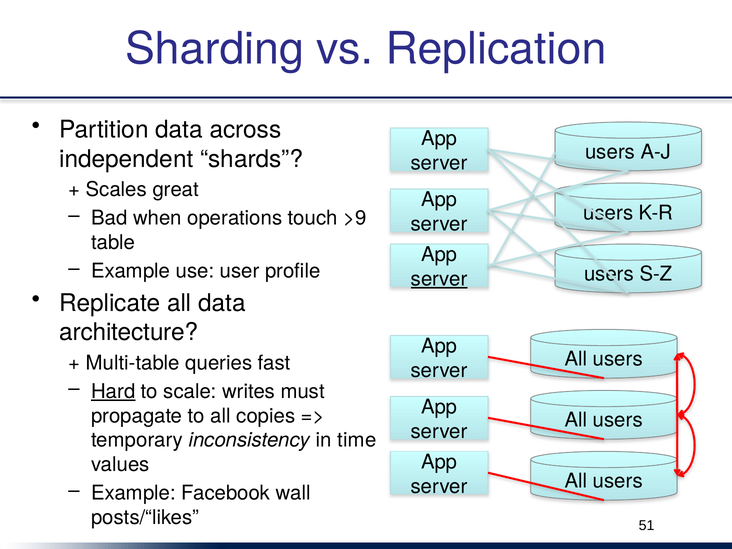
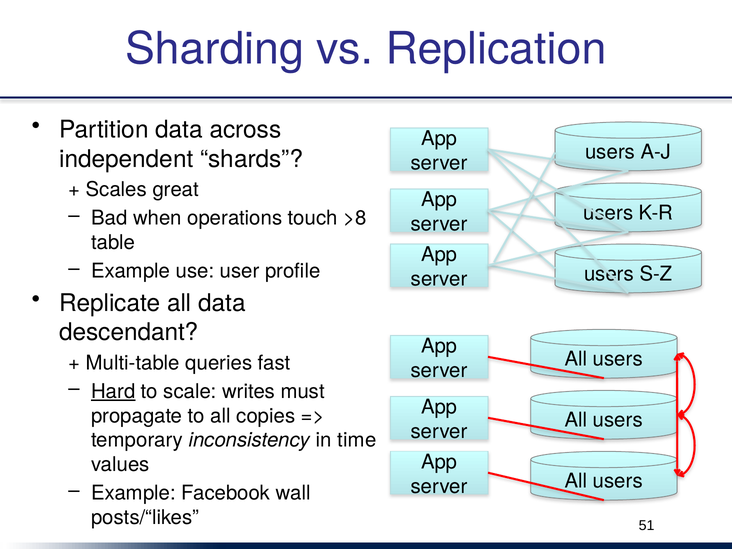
>9: >9 -> >8
server at (439, 279) underline: present -> none
architecture: architecture -> descendant
